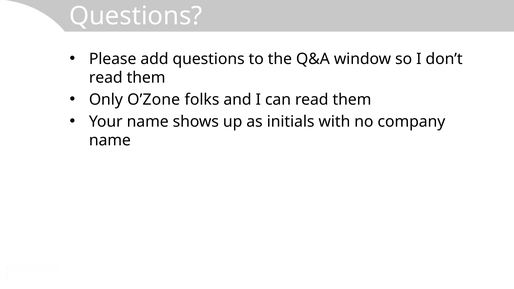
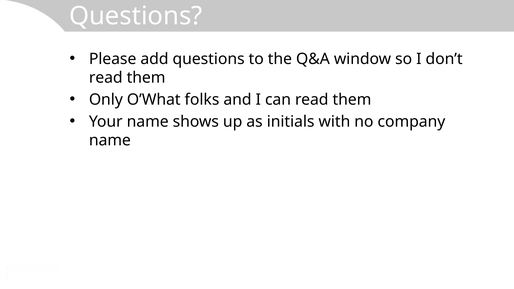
O’Zone: O’Zone -> O’What
